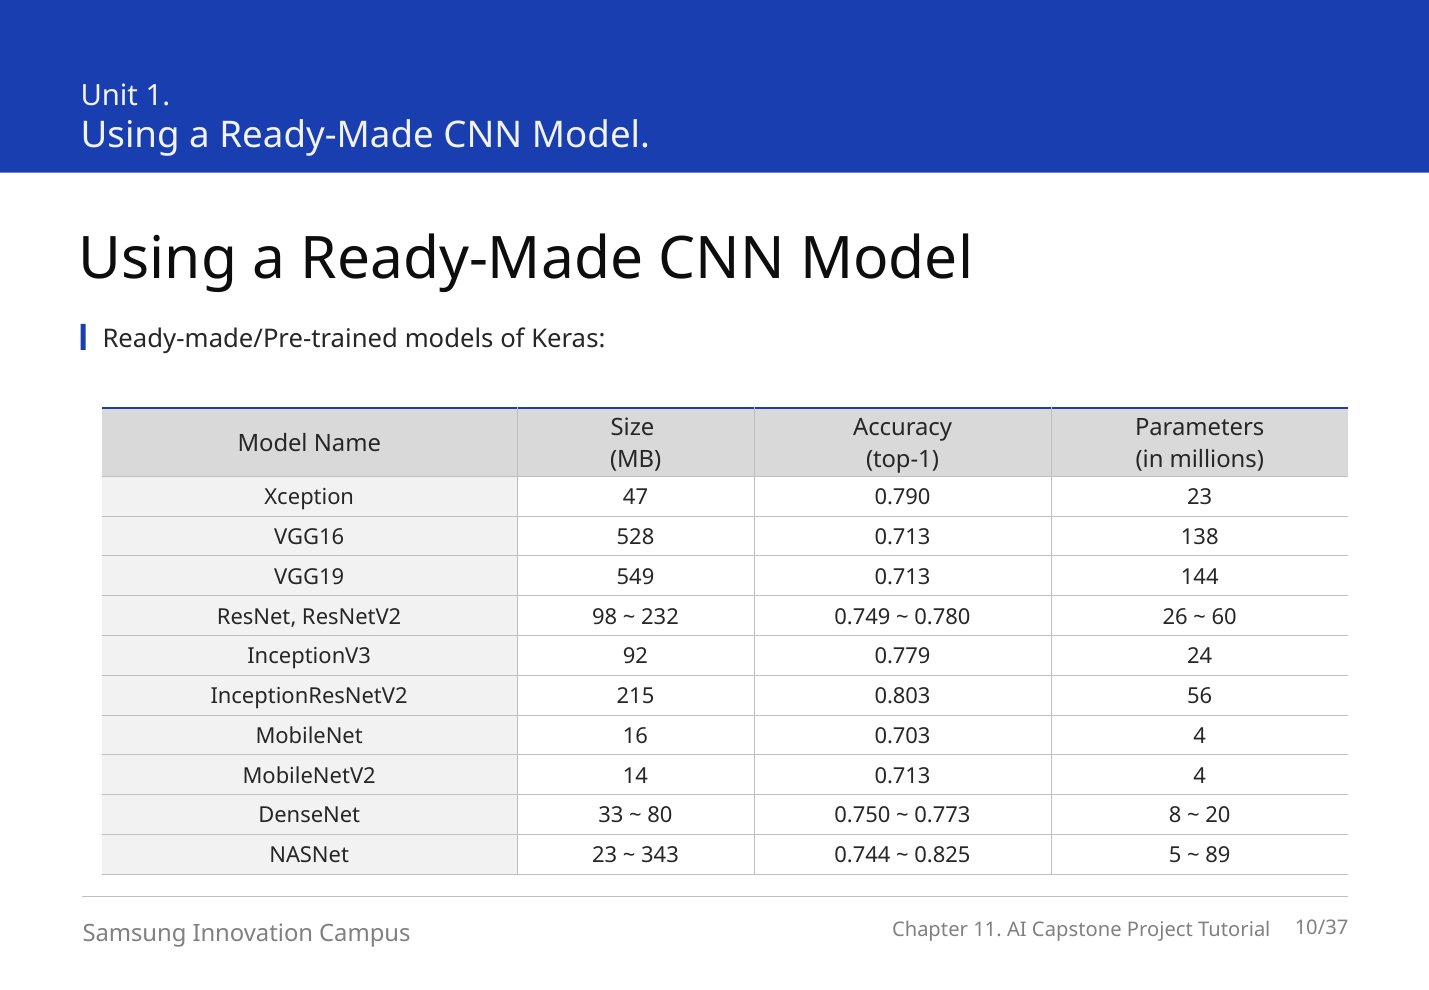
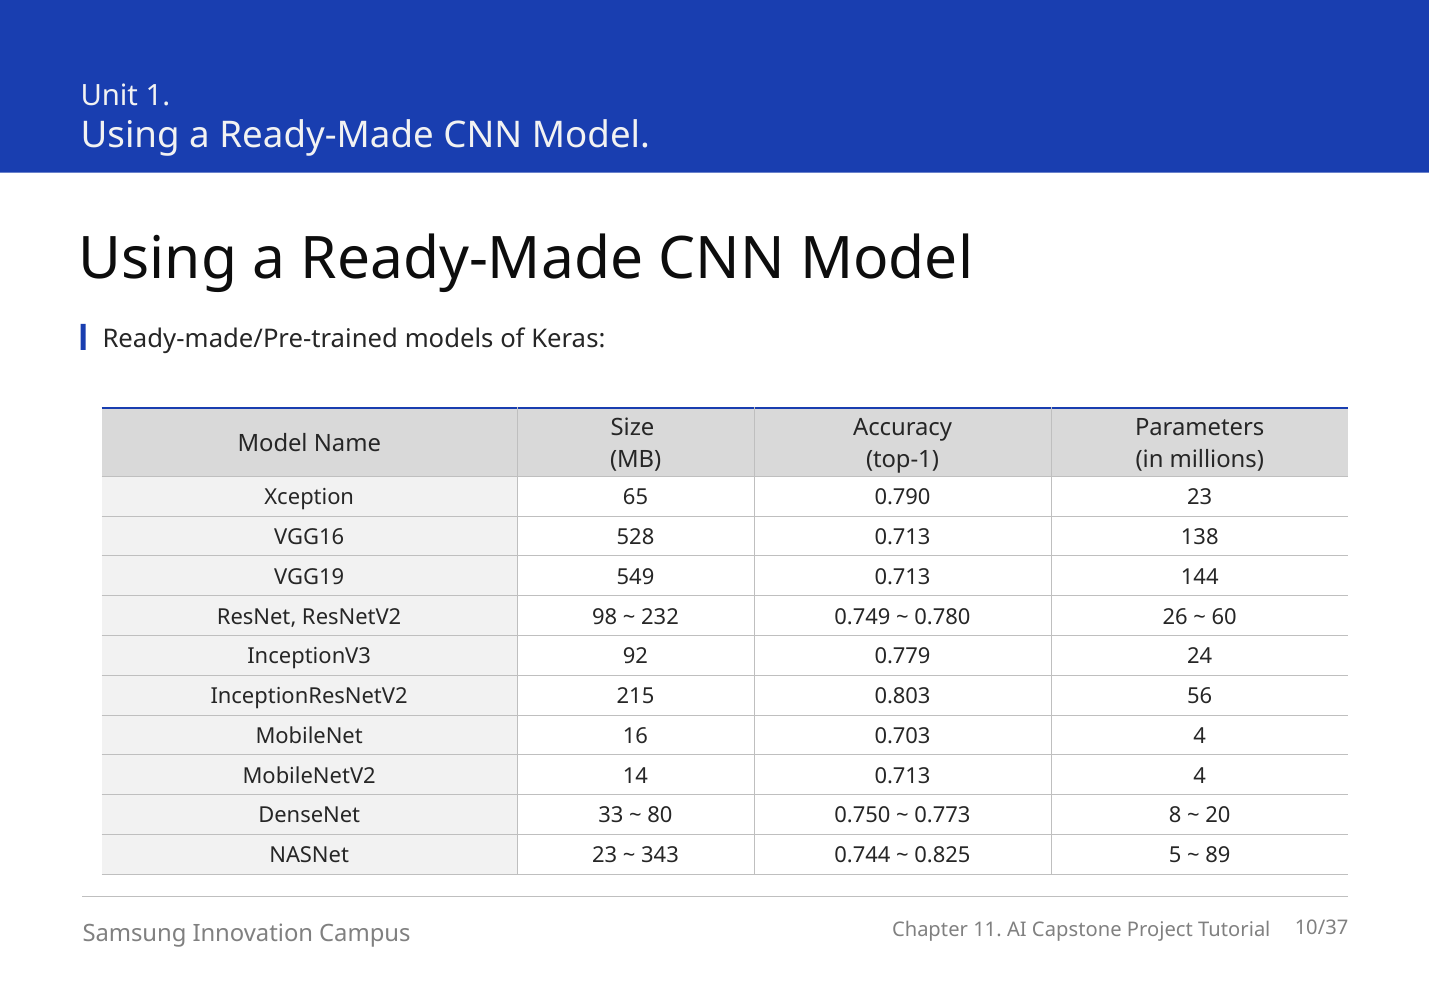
47: 47 -> 65
